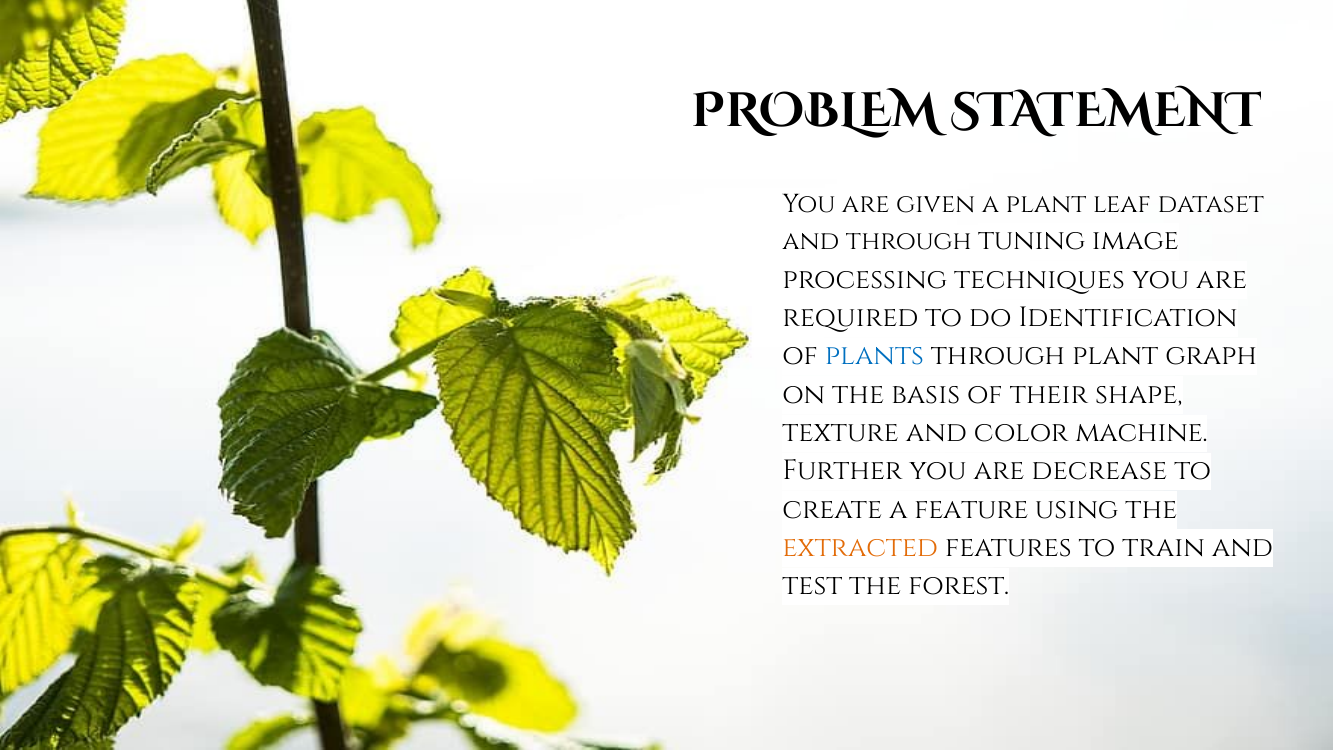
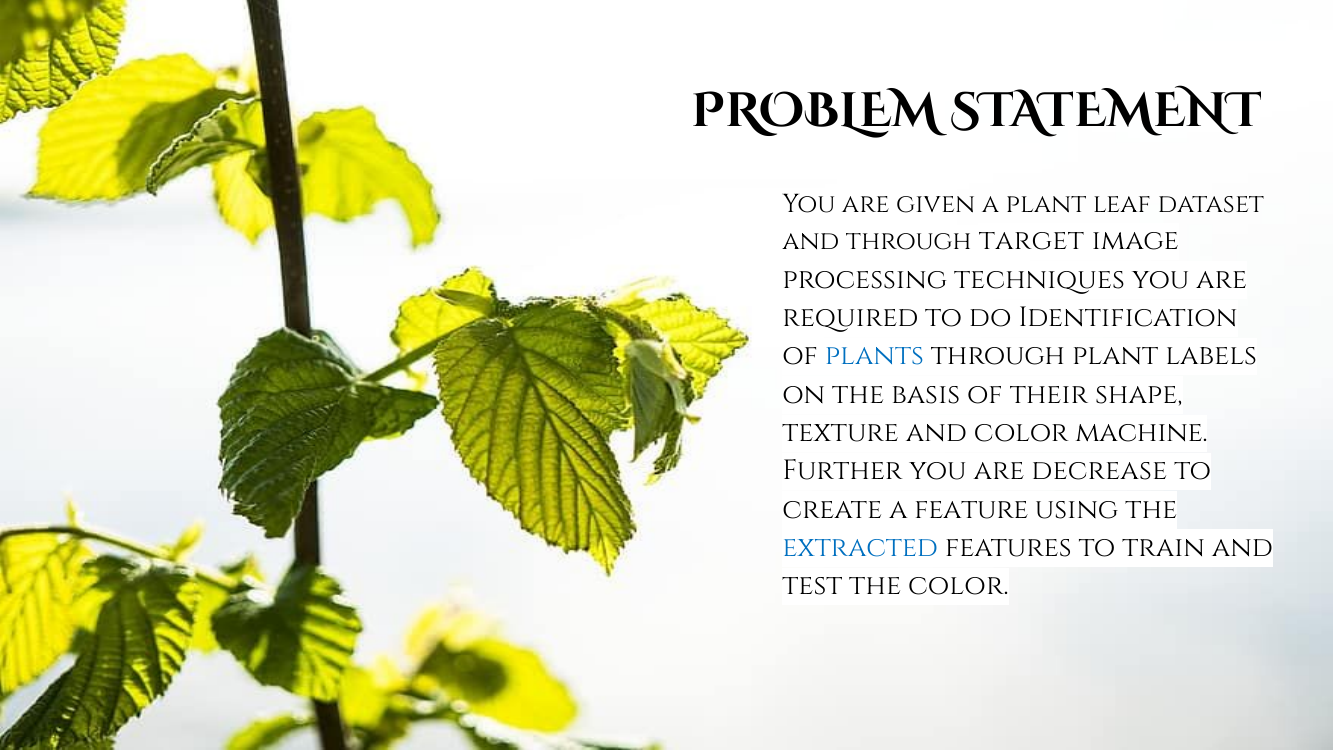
tuning: tuning -> target
graph: graph -> labels
extracted colour: orange -> blue
the forest: forest -> color
